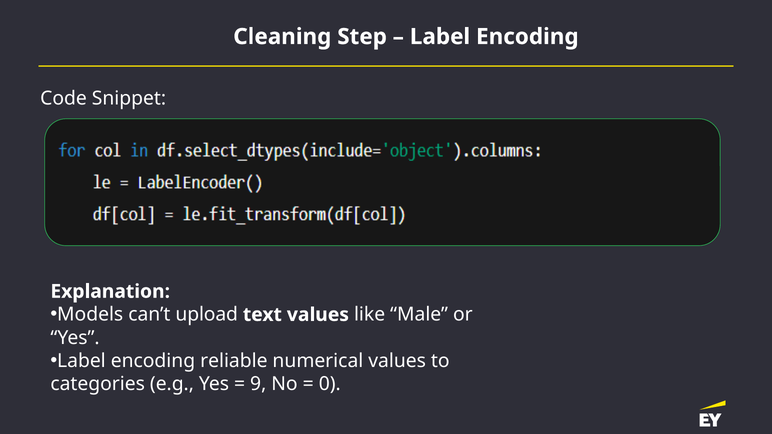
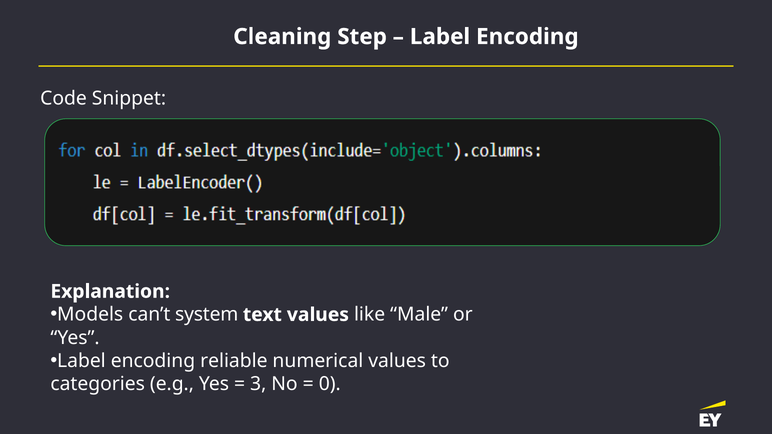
upload: upload -> system
9: 9 -> 3
